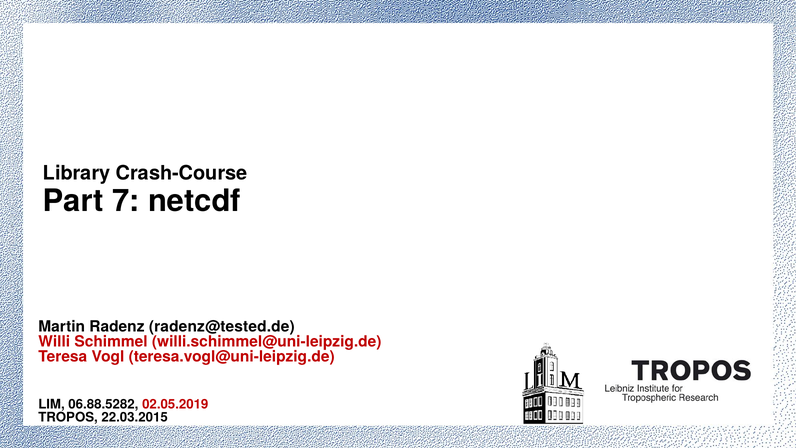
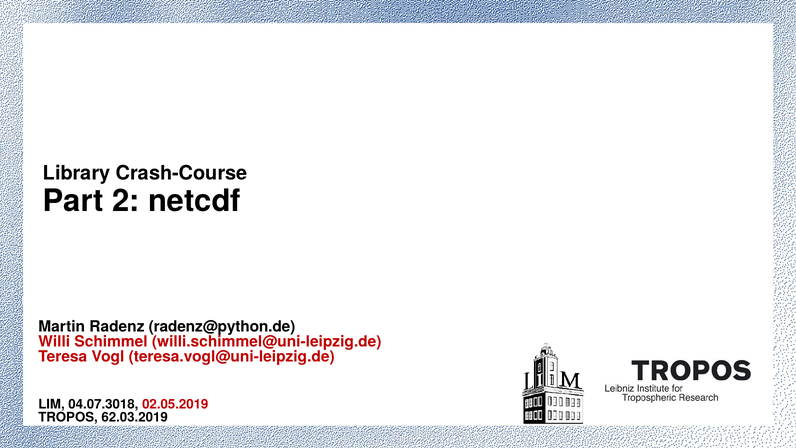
7: 7 -> 2
radenz@tested.de: radenz@tested.de -> radenz@python.de
06.88.5282: 06.88.5282 -> 04.07.3018
22.03.2015: 22.03.2015 -> 62.03.2019
